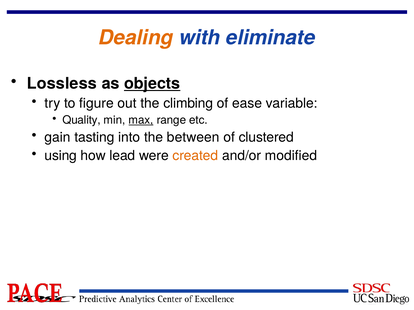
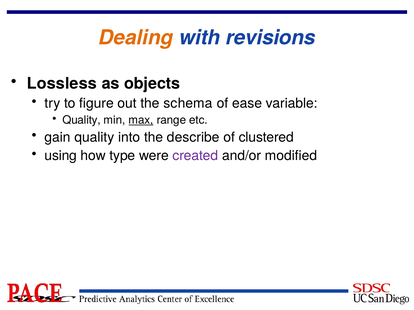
eliminate: eliminate -> revisions
objects underline: present -> none
climbing: climbing -> schema
gain tasting: tasting -> quality
between: between -> describe
lead: lead -> type
created colour: orange -> purple
